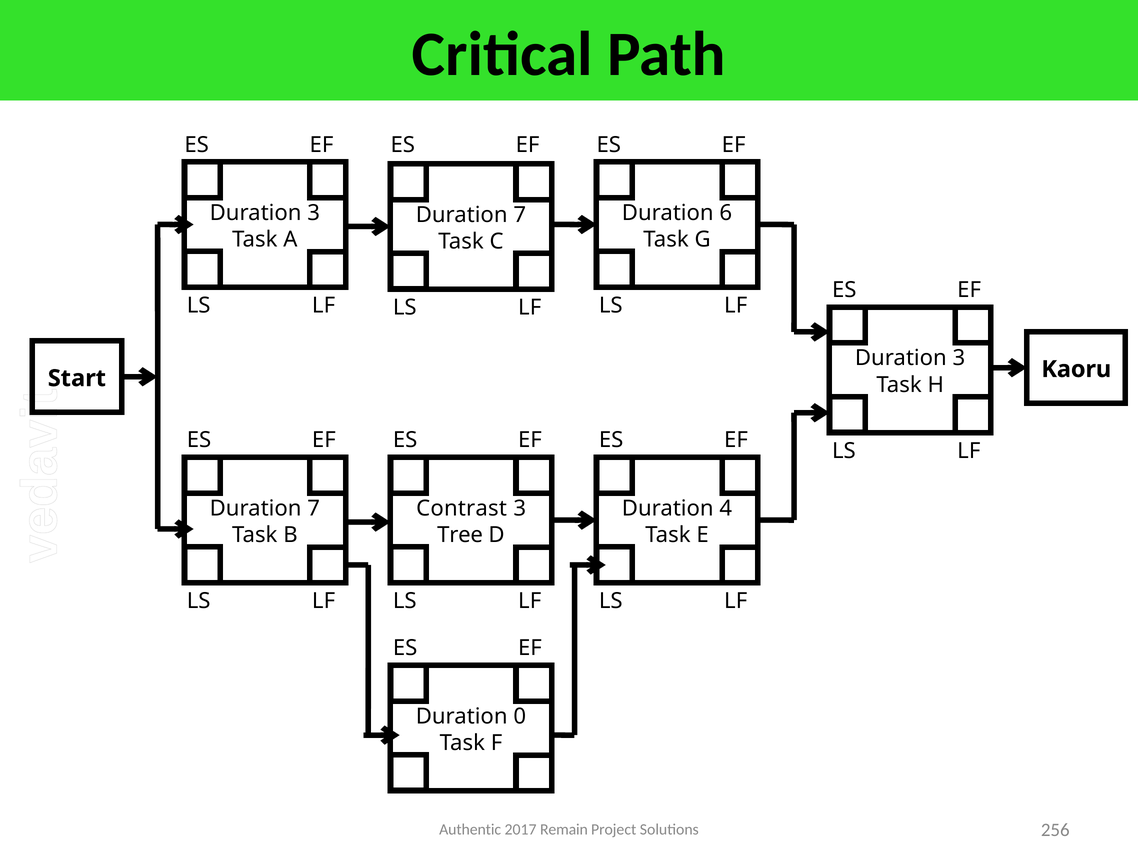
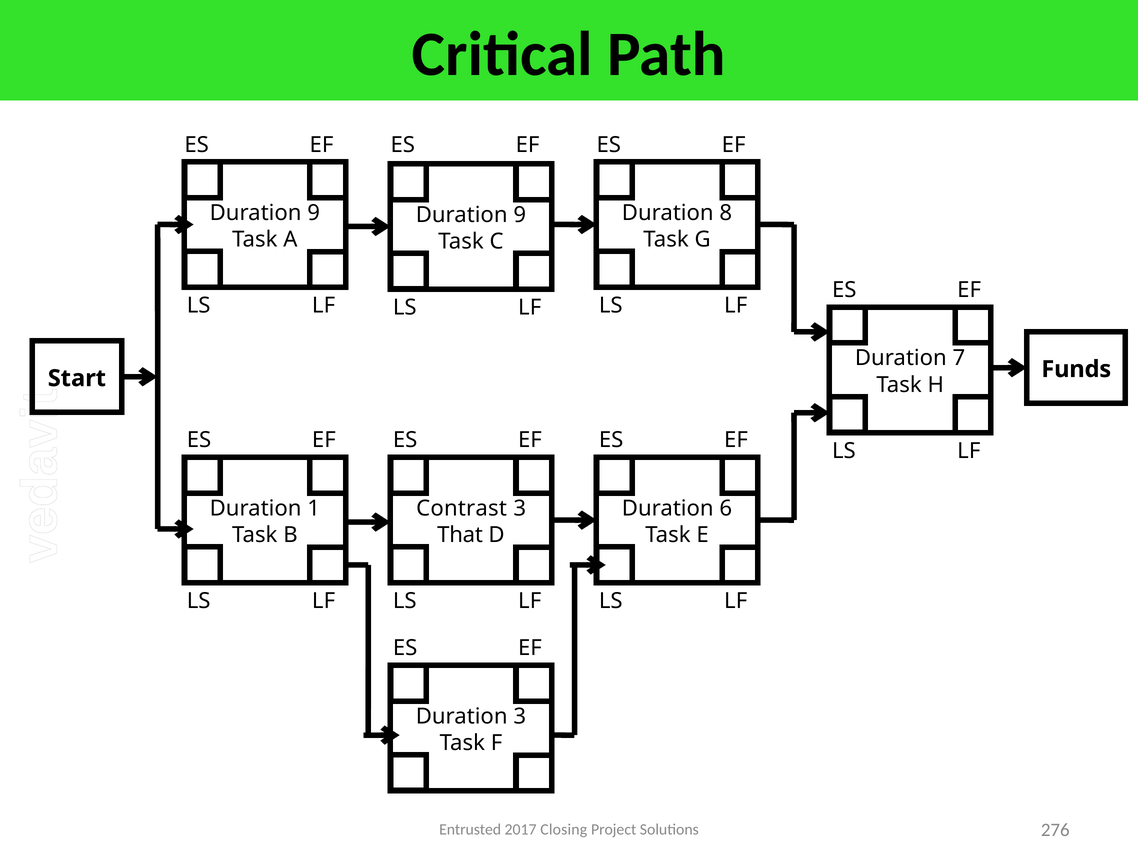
3 at (314, 213): 3 -> 9
6: 6 -> 8
7 at (520, 215): 7 -> 9
3 at (959, 358): 3 -> 7
Kaoru: Kaoru -> Funds
7 at (314, 509): 7 -> 1
4: 4 -> 6
Tree: Tree -> That
Duration 0: 0 -> 3
Authentic: Authentic -> Entrusted
Remain: Remain -> Closing
256: 256 -> 276
